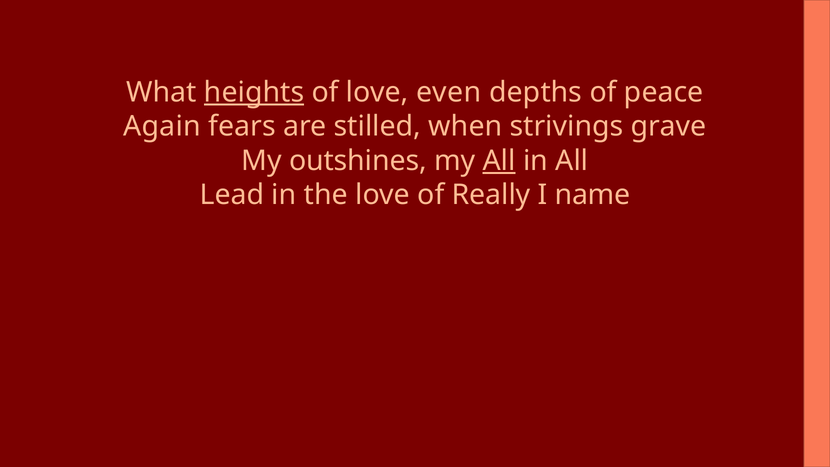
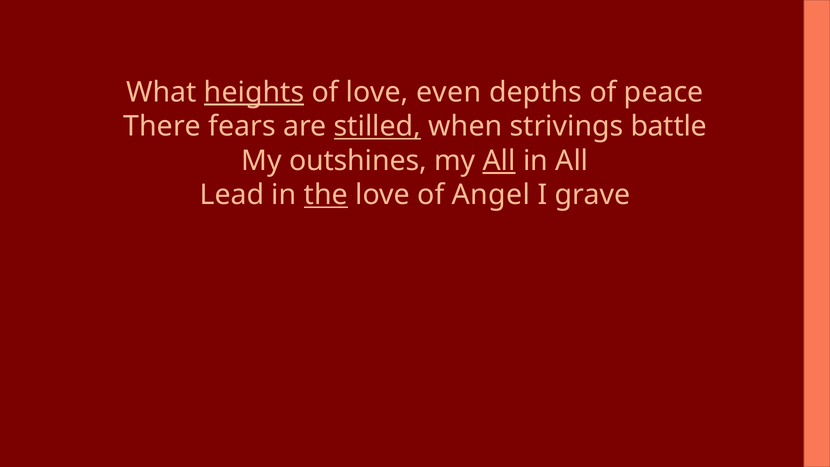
Again: Again -> There
stilled underline: none -> present
grave: grave -> battle
the underline: none -> present
Really: Really -> Angel
name: name -> grave
